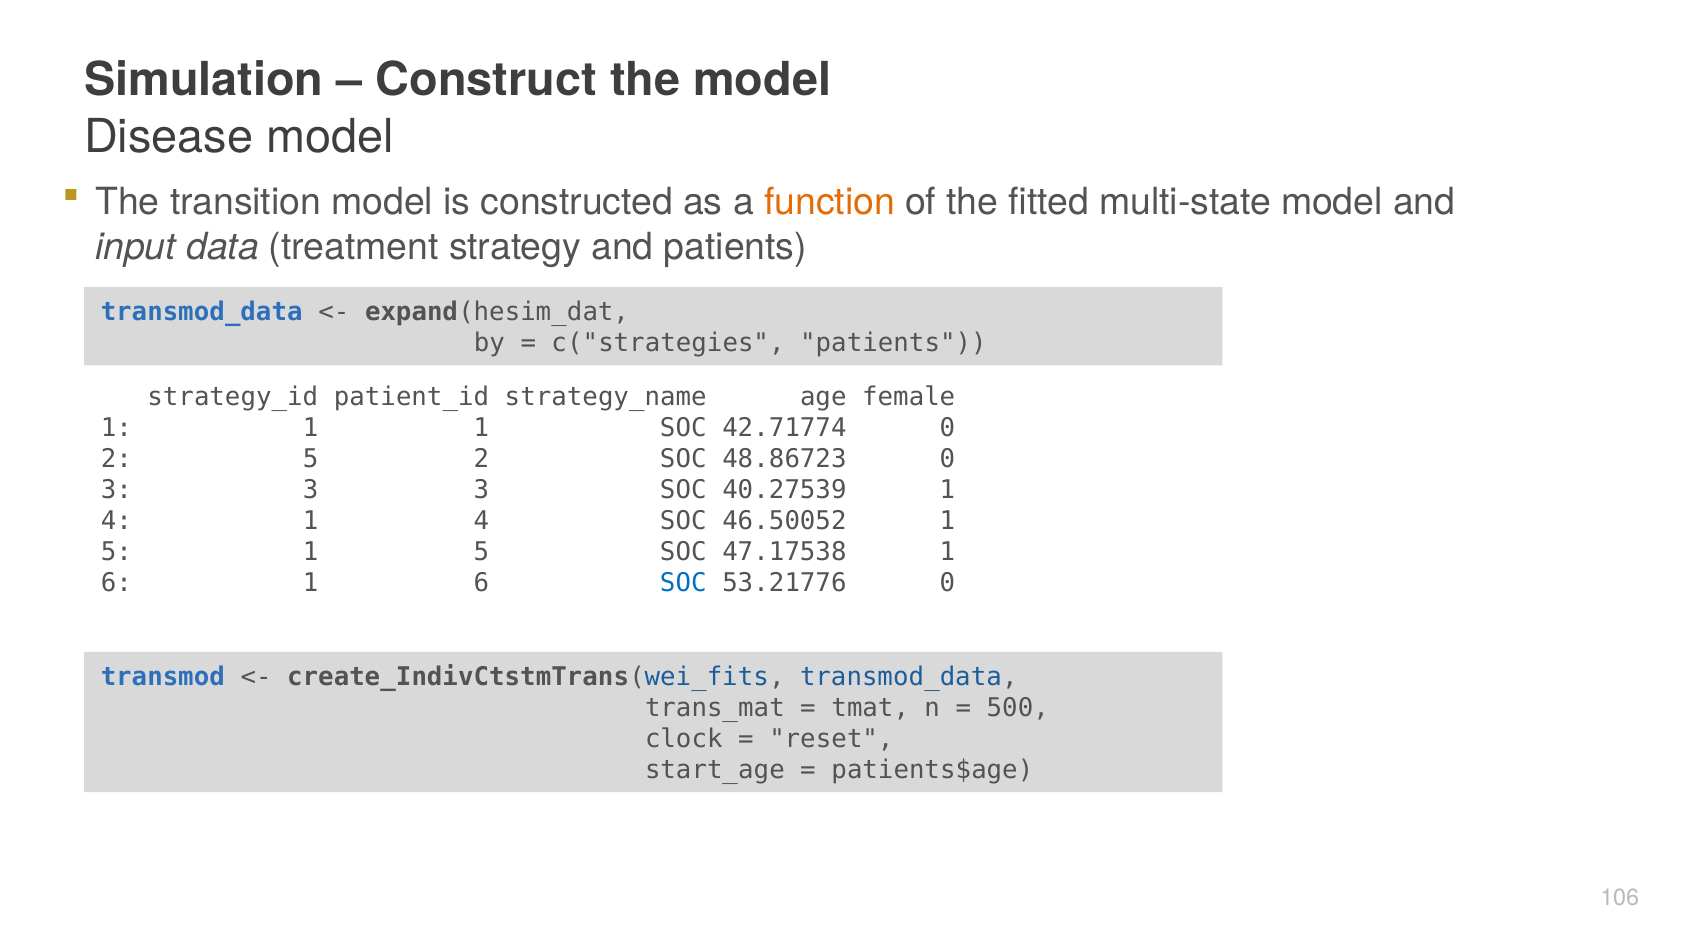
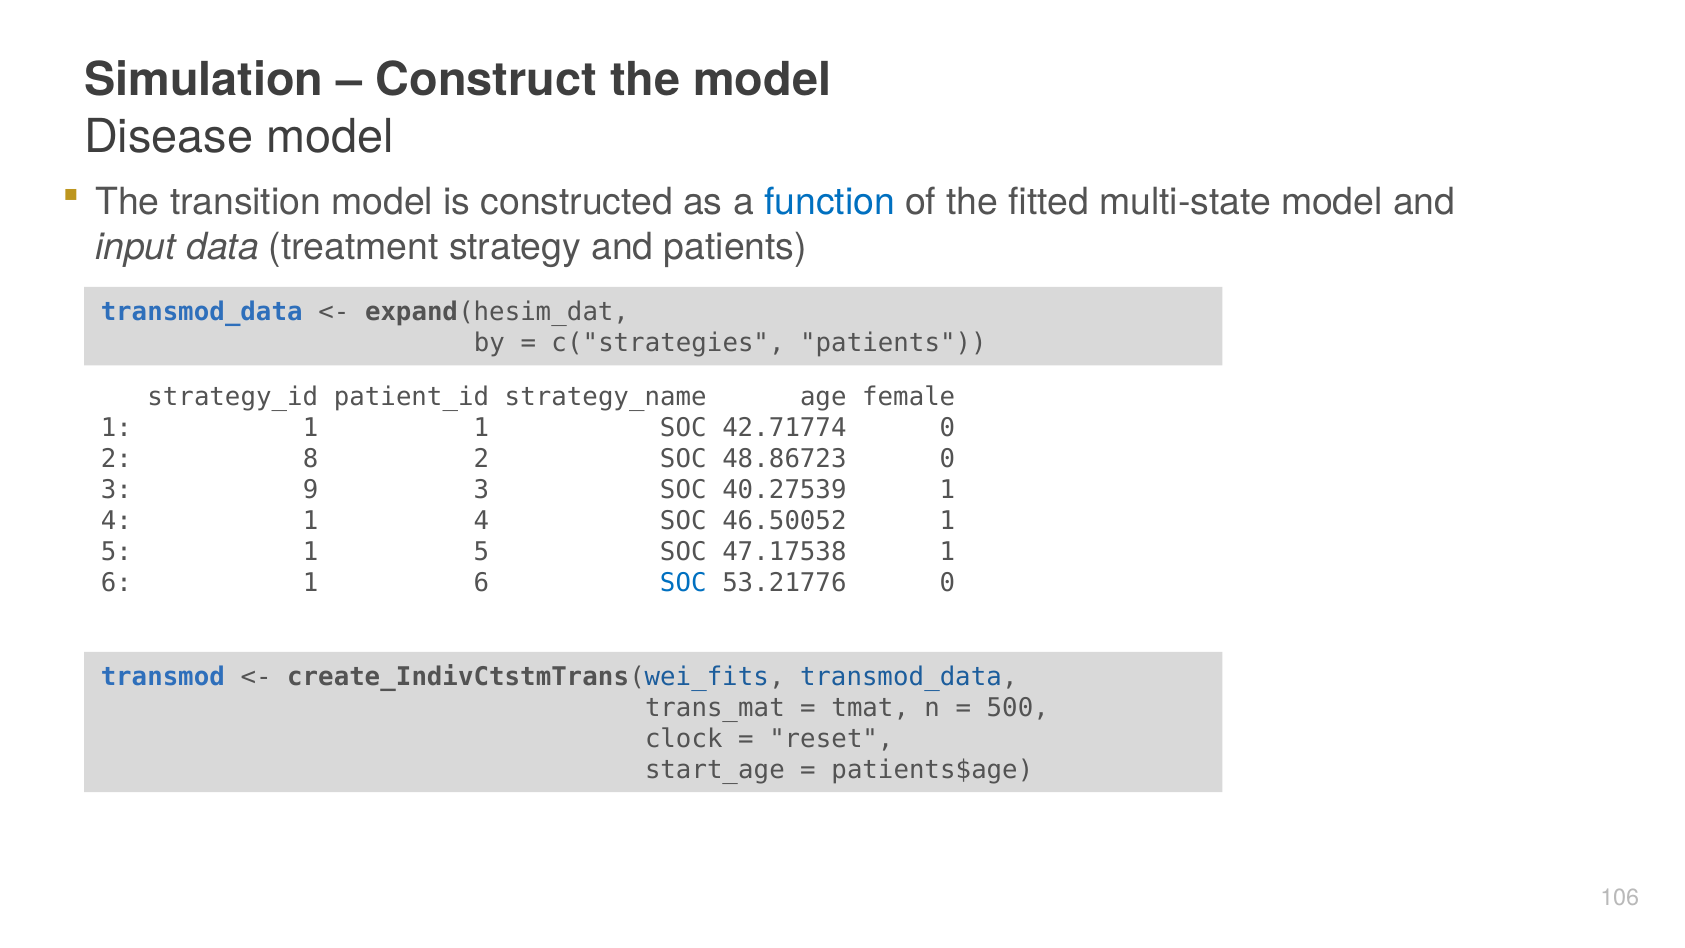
function colour: orange -> blue
2 5: 5 -> 8
3 at (311, 490): 3 -> 9
